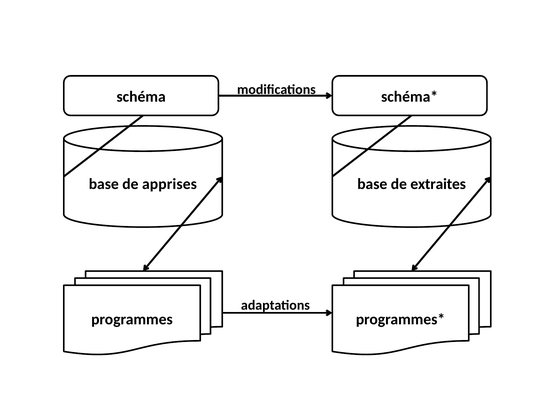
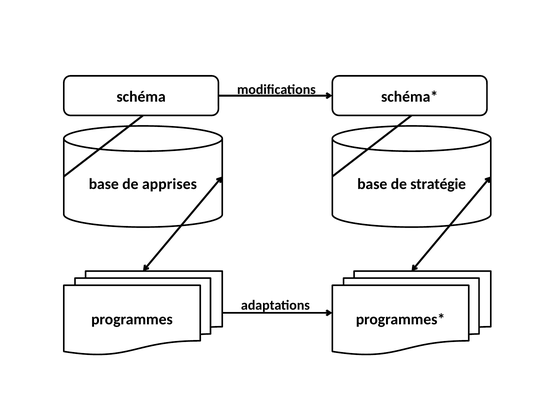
extraites: extraites -> stratégie
